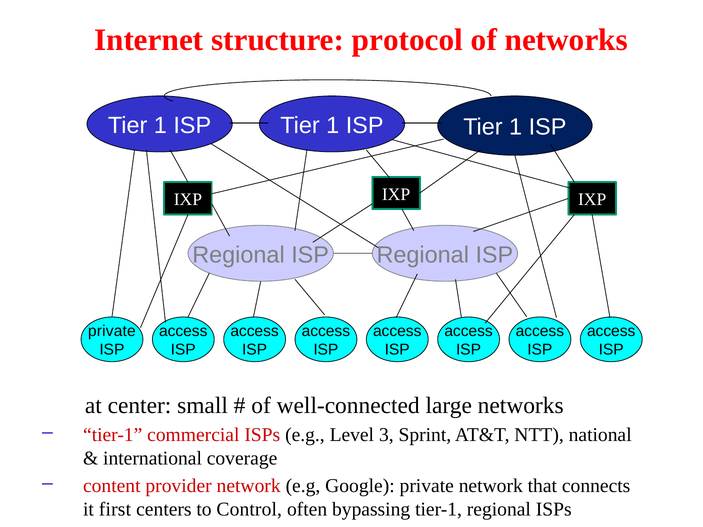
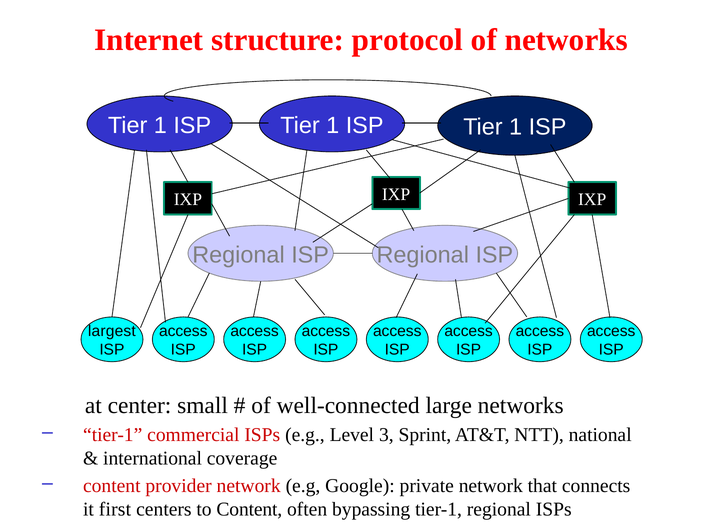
private at (112, 331): private -> largest
to Control: Control -> Content
